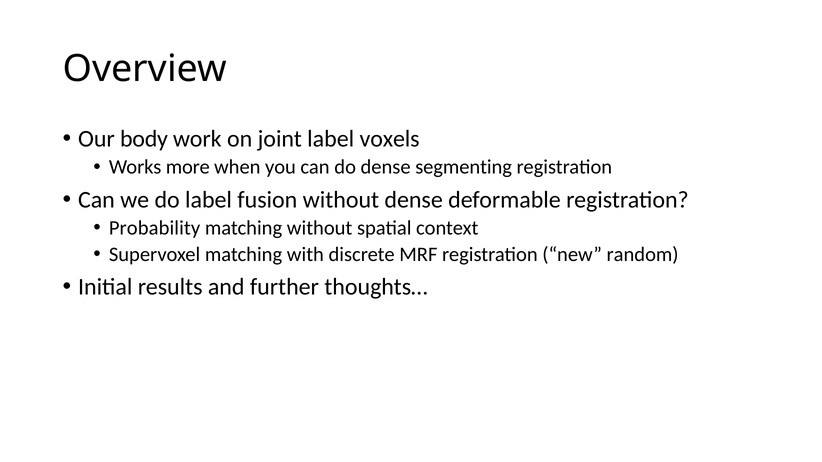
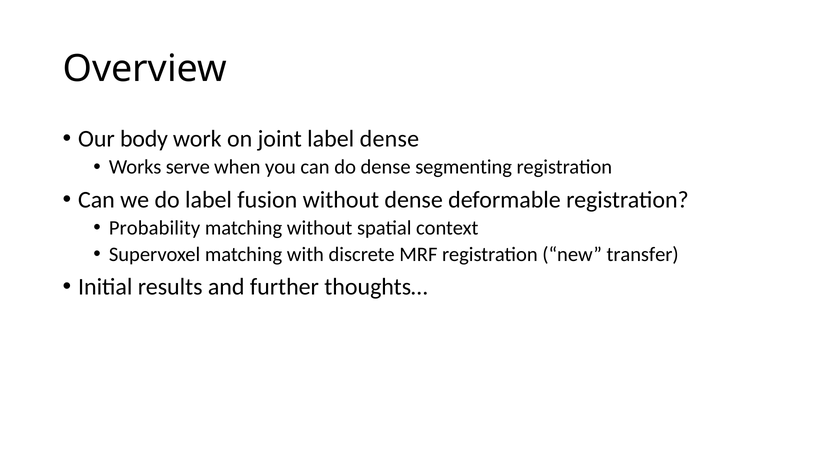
label voxels: voxels -> dense
more: more -> serve
random: random -> transfer
